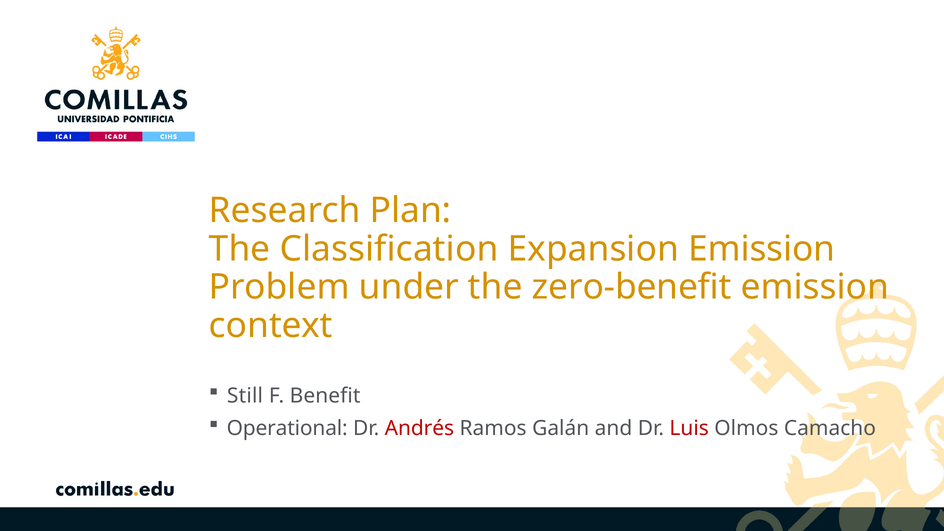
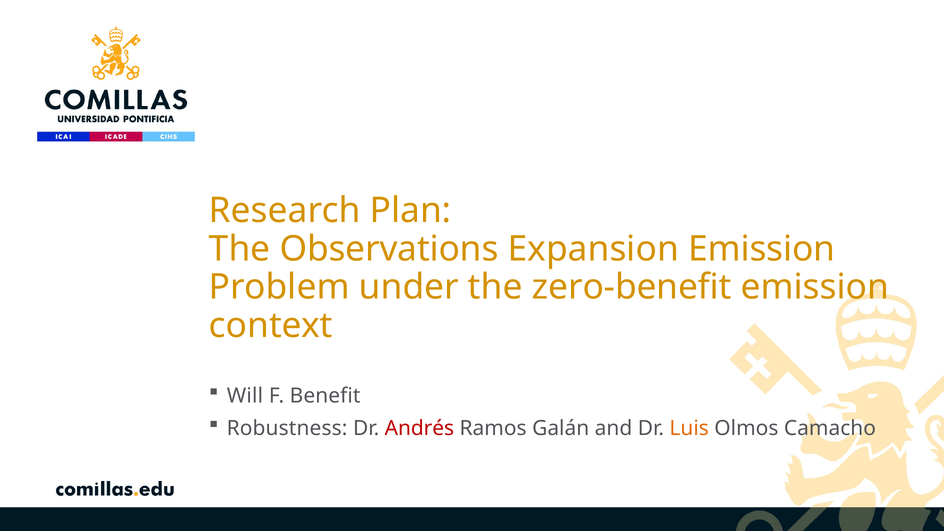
Classification: Classification -> Observations
Still: Still -> Will
Operational: Operational -> Robustness
Luis colour: red -> orange
